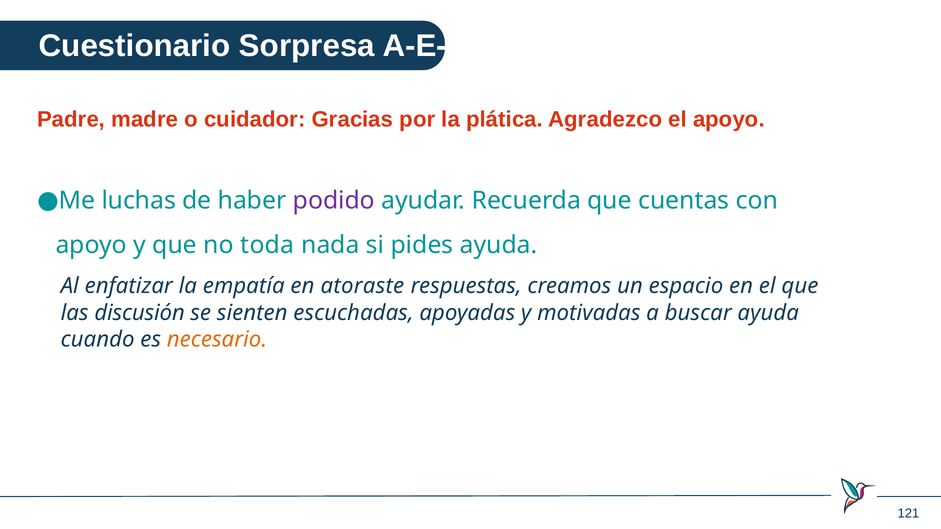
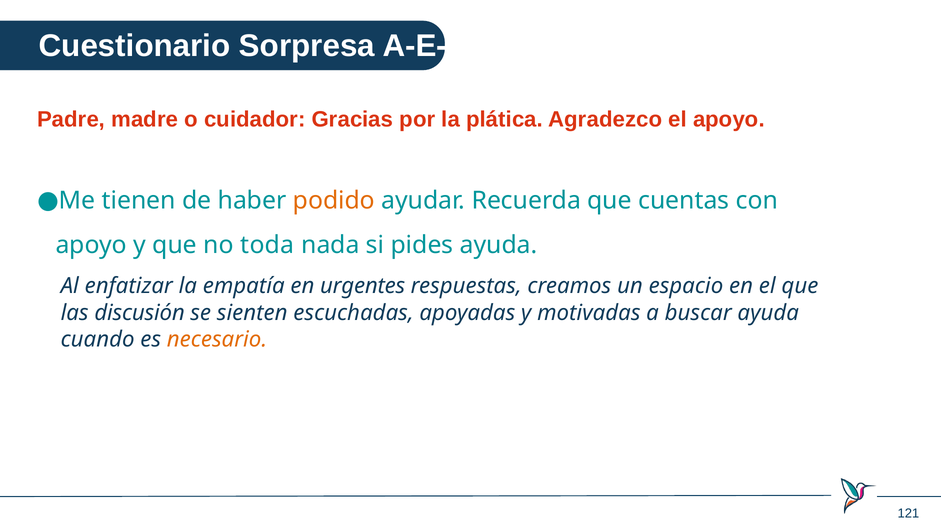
luchas: luchas -> tienen
podido colour: purple -> orange
atoraste: atoraste -> urgentes
